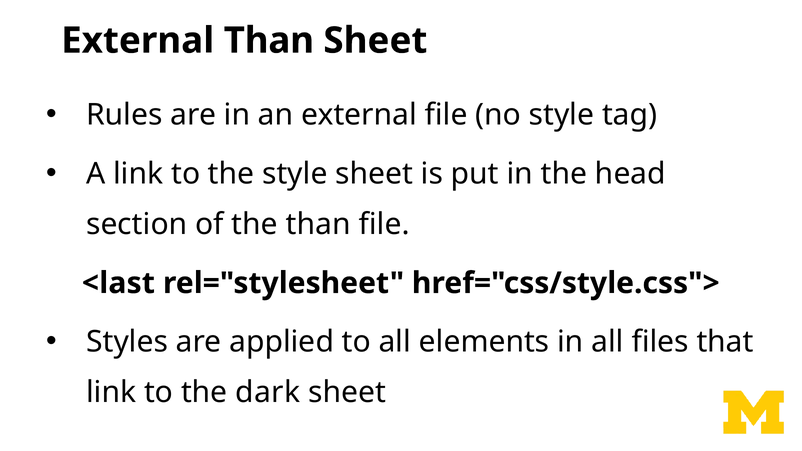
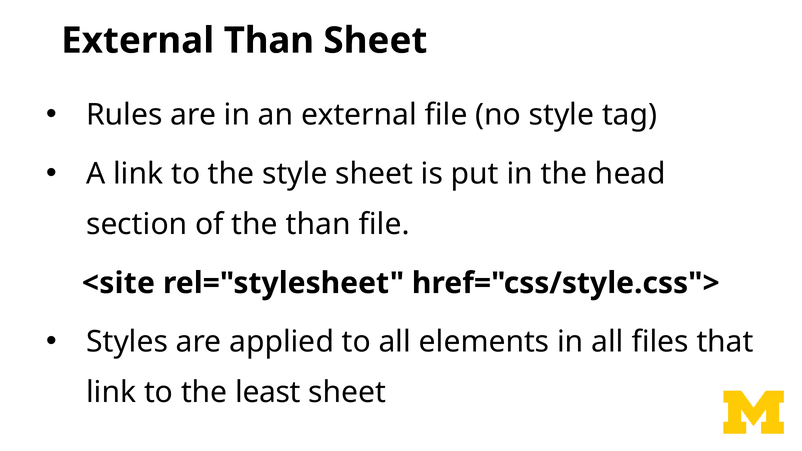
<last: <last -> <site
dark: dark -> least
